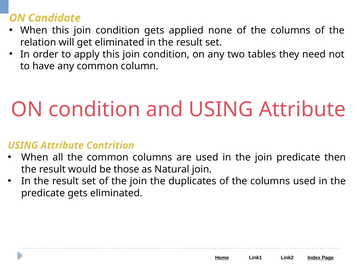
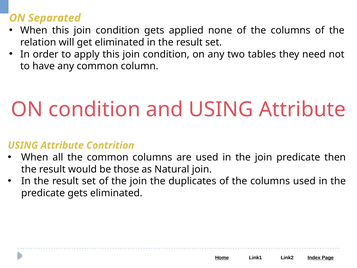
Candidate: Candidate -> Separated
